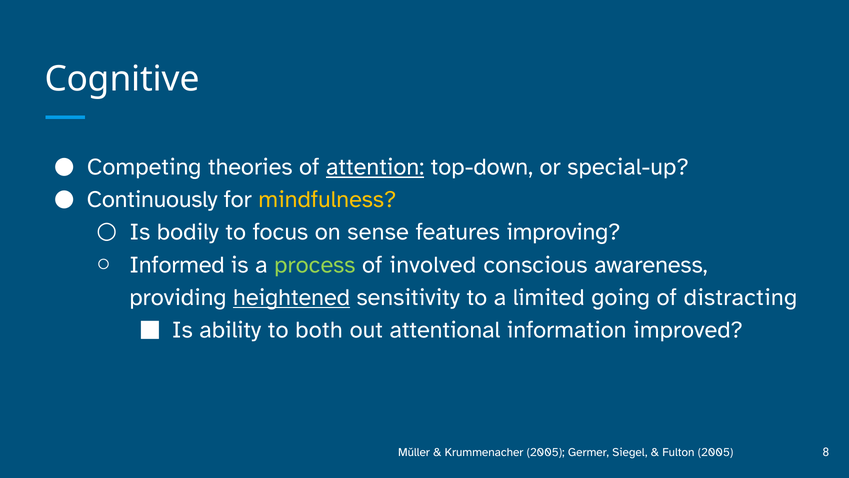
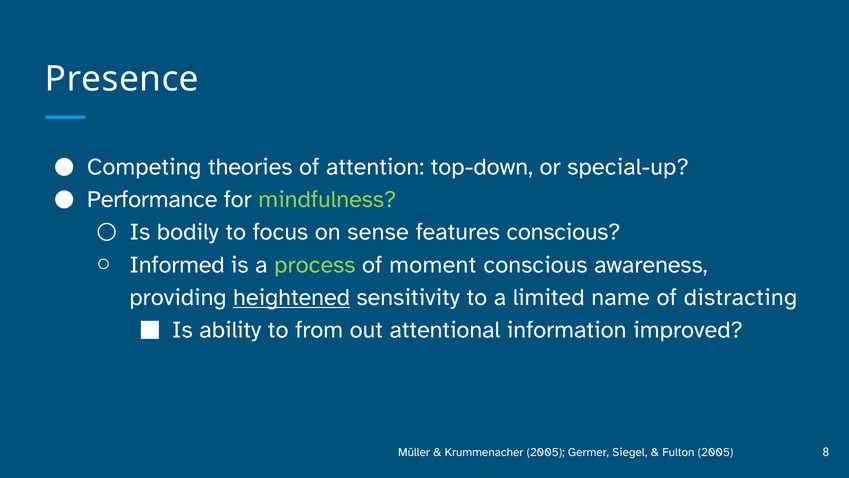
Cognitive: Cognitive -> Presence
attention underline: present -> none
Continuously: Continuously -> Performance
mindfulness colour: yellow -> light green
features improving: improving -> conscious
involved: involved -> moment
going: going -> name
both: both -> from
